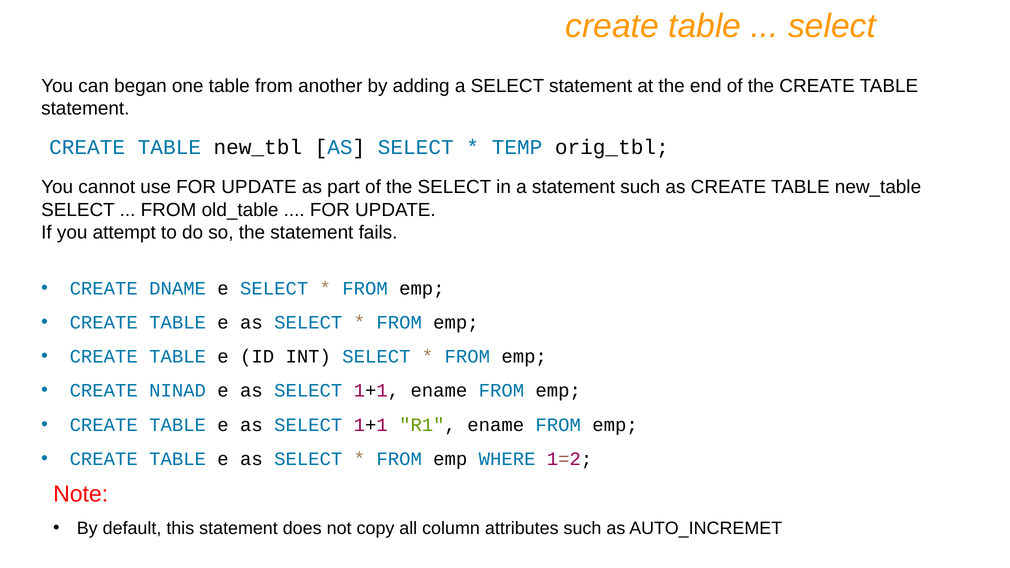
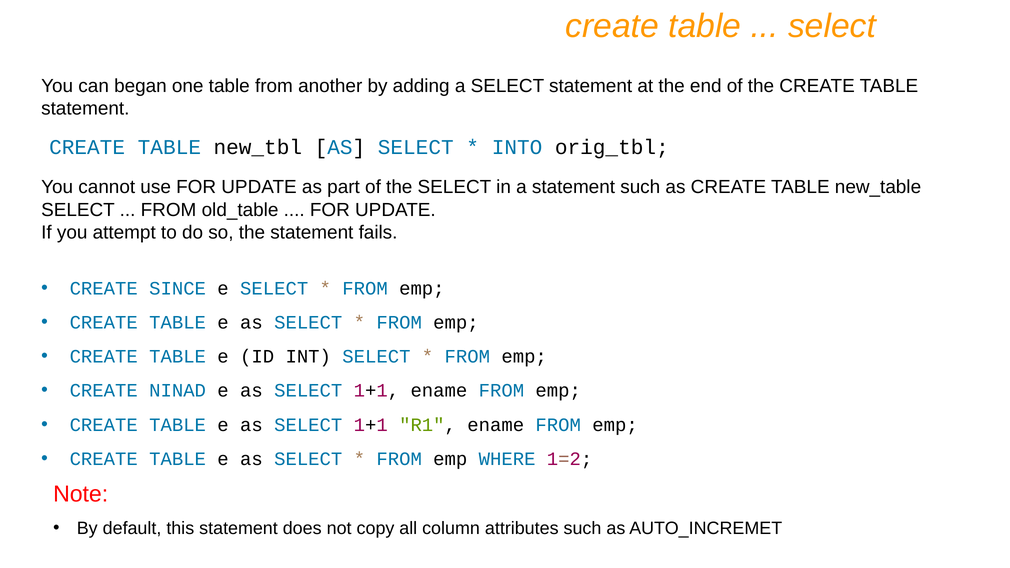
TEMP: TEMP -> INTO
DNAME: DNAME -> SINCE
